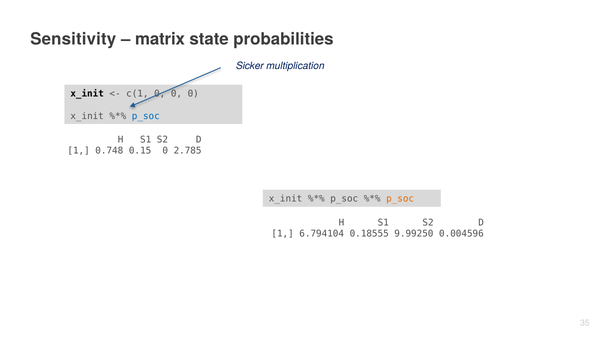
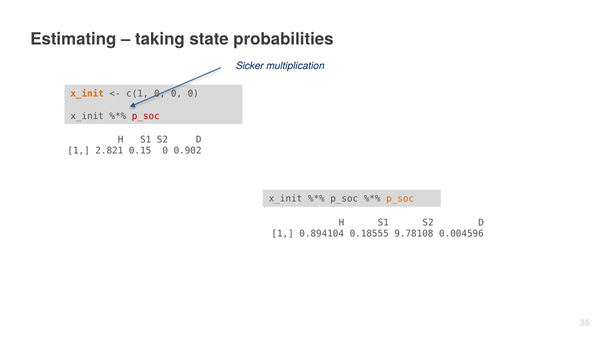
Sensitivity: Sensitivity -> Estimating
matrix: matrix -> taking
x_init at (87, 94) colour: black -> orange
p_soc at (146, 116) colour: blue -> red
0.748: 0.748 -> 2.821
2.785: 2.785 -> 0.902
6.794104: 6.794104 -> 0.894104
9.99250: 9.99250 -> 9.78108
